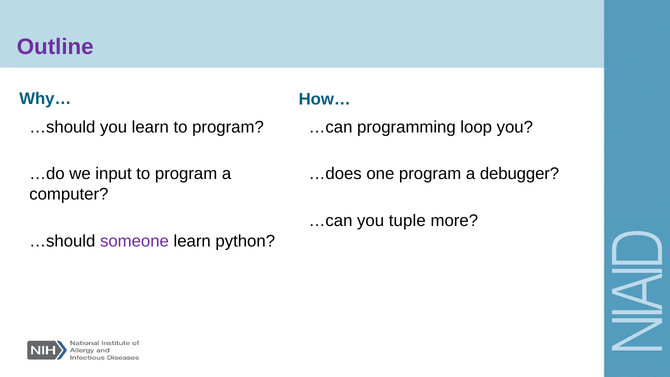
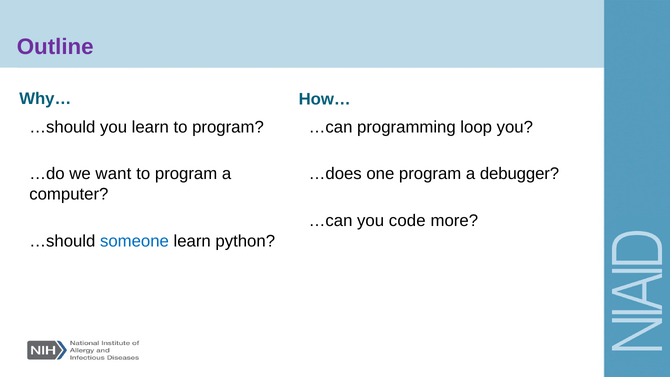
input: input -> want
tuple: tuple -> code
someone colour: purple -> blue
